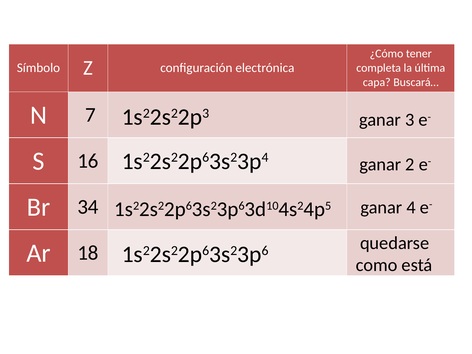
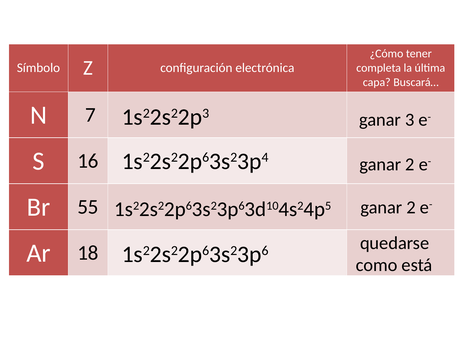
34: 34 -> 55
4 at (411, 207): 4 -> 2
